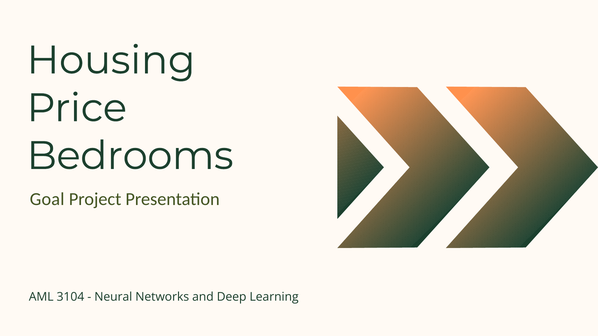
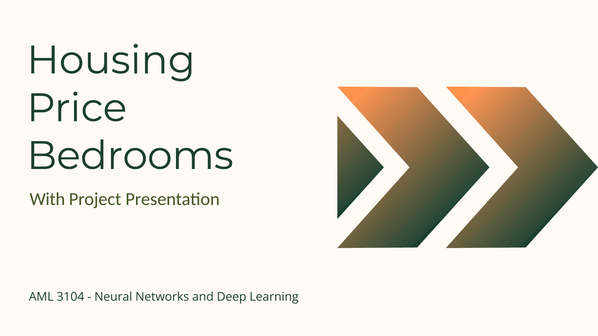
Goal: Goal -> With
